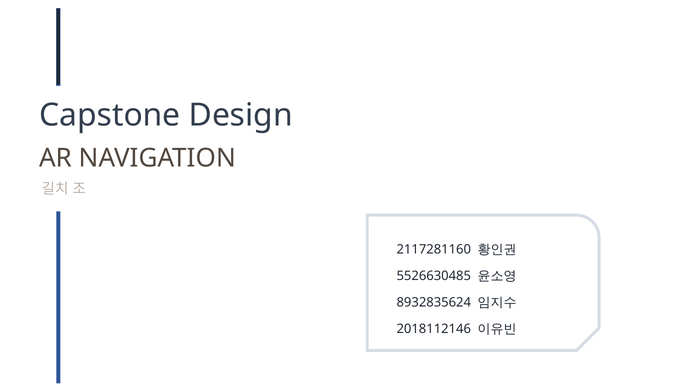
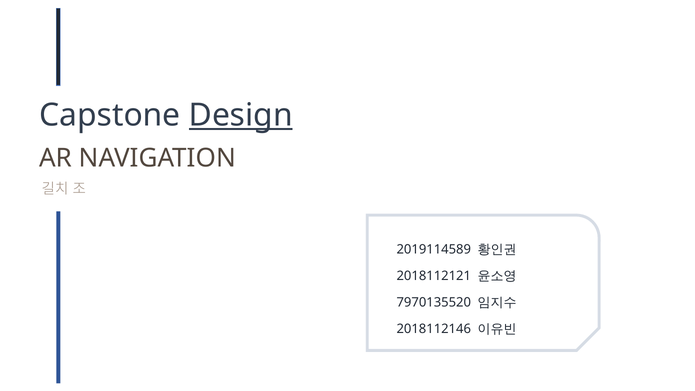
Design underline: none -> present
2117281160: 2117281160 -> 2019114589
5526630485: 5526630485 -> 2018112121
8932835624: 8932835624 -> 7970135520
